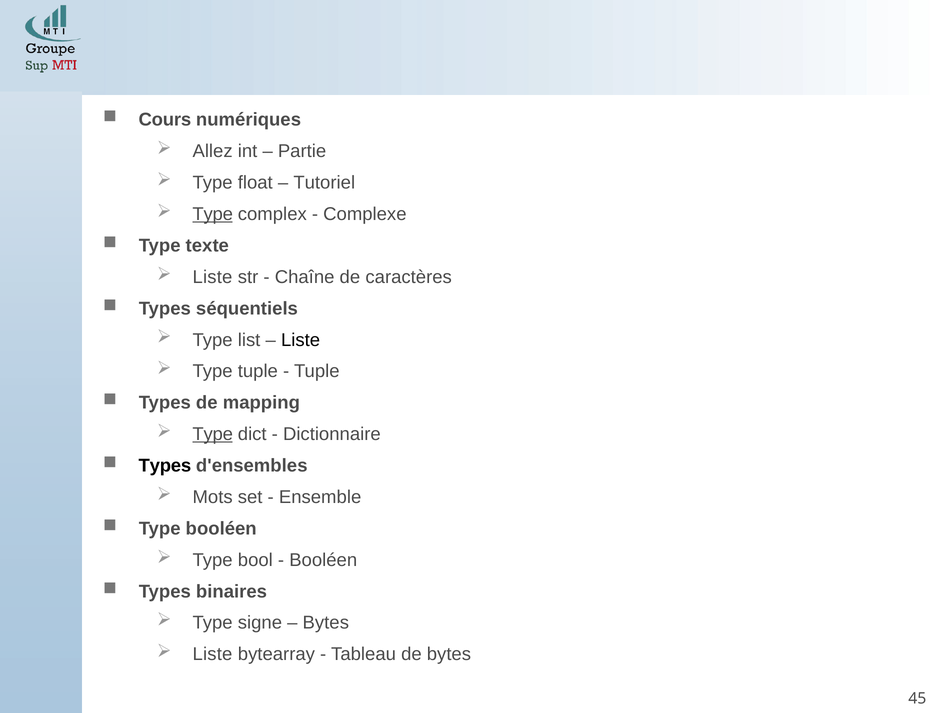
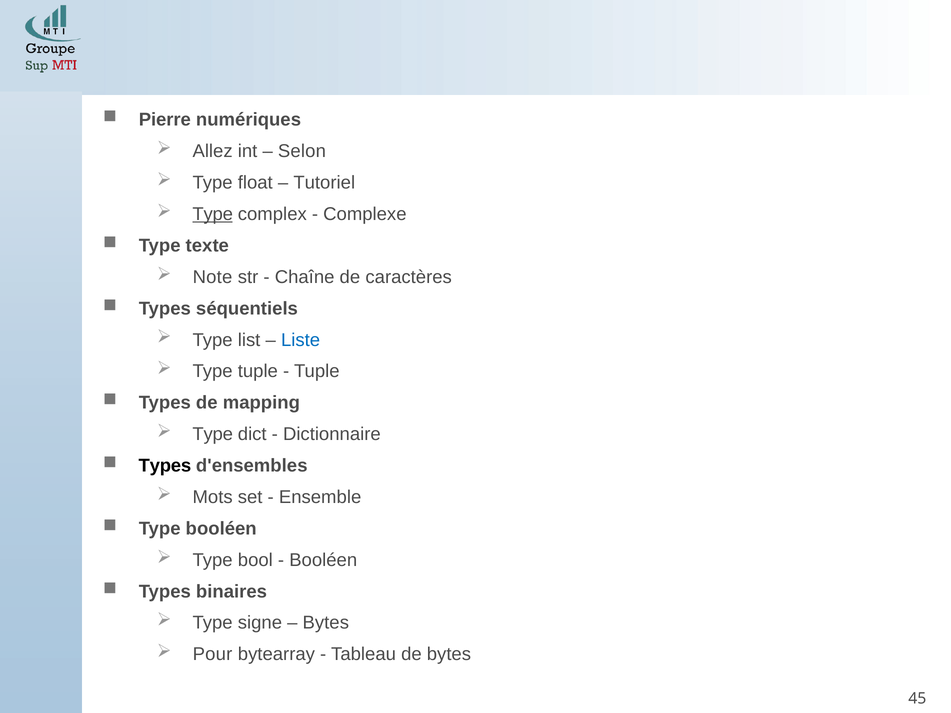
Cours: Cours -> Pierre
Partie: Partie -> Selon
Liste at (213, 277): Liste -> Note
Liste at (301, 340) colour: black -> blue
Type at (213, 434) underline: present -> none
Liste at (213, 655): Liste -> Pour
